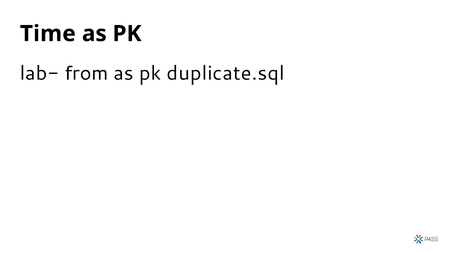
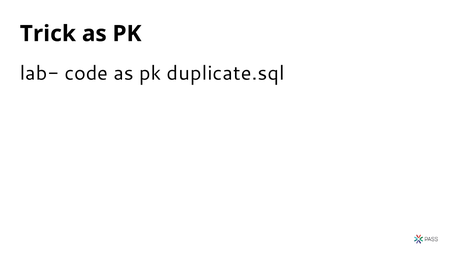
Time: Time -> Trick
from: from -> code
